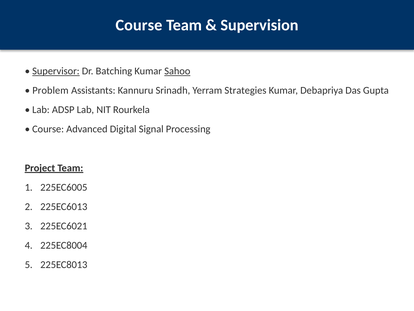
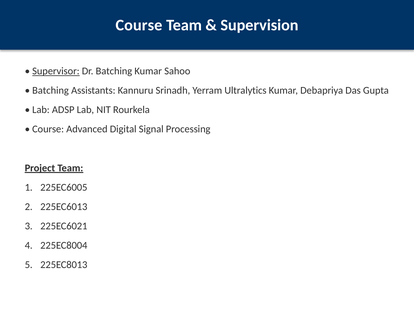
Sahoo underline: present -> none
Problem at (50, 90): Problem -> Batching
Strategies: Strategies -> Ultralytics
